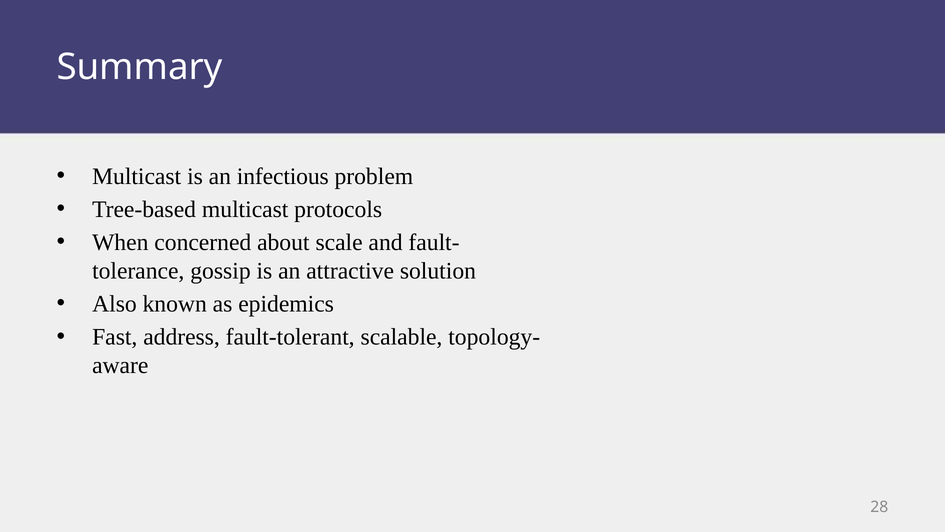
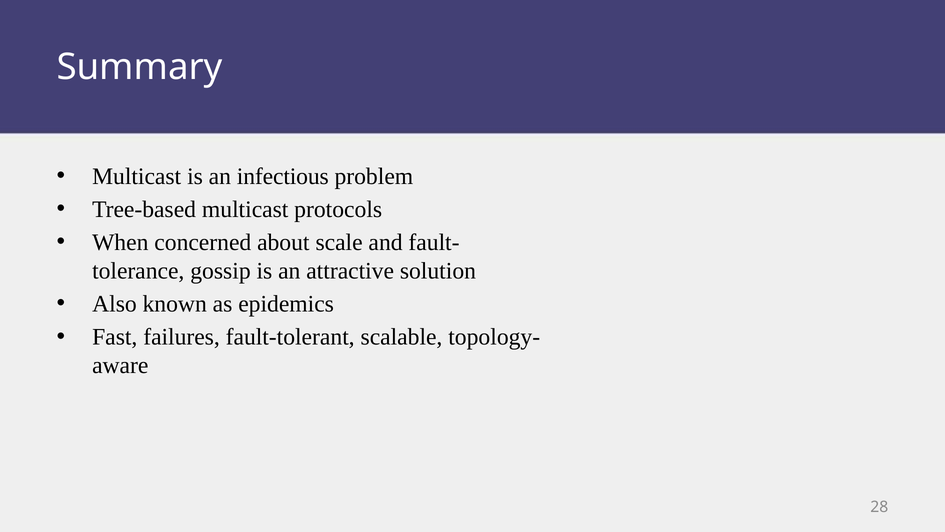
address: address -> failures
